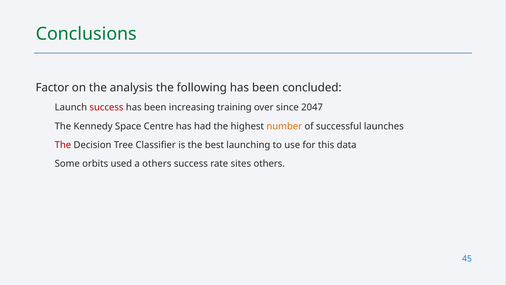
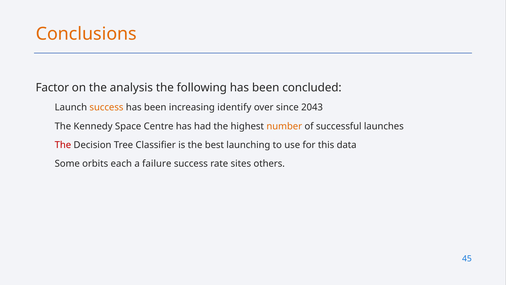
Conclusions colour: green -> orange
success at (106, 107) colour: red -> orange
training: training -> identify
2047: 2047 -> 2043
used: used -> each
a others: others -> failure
